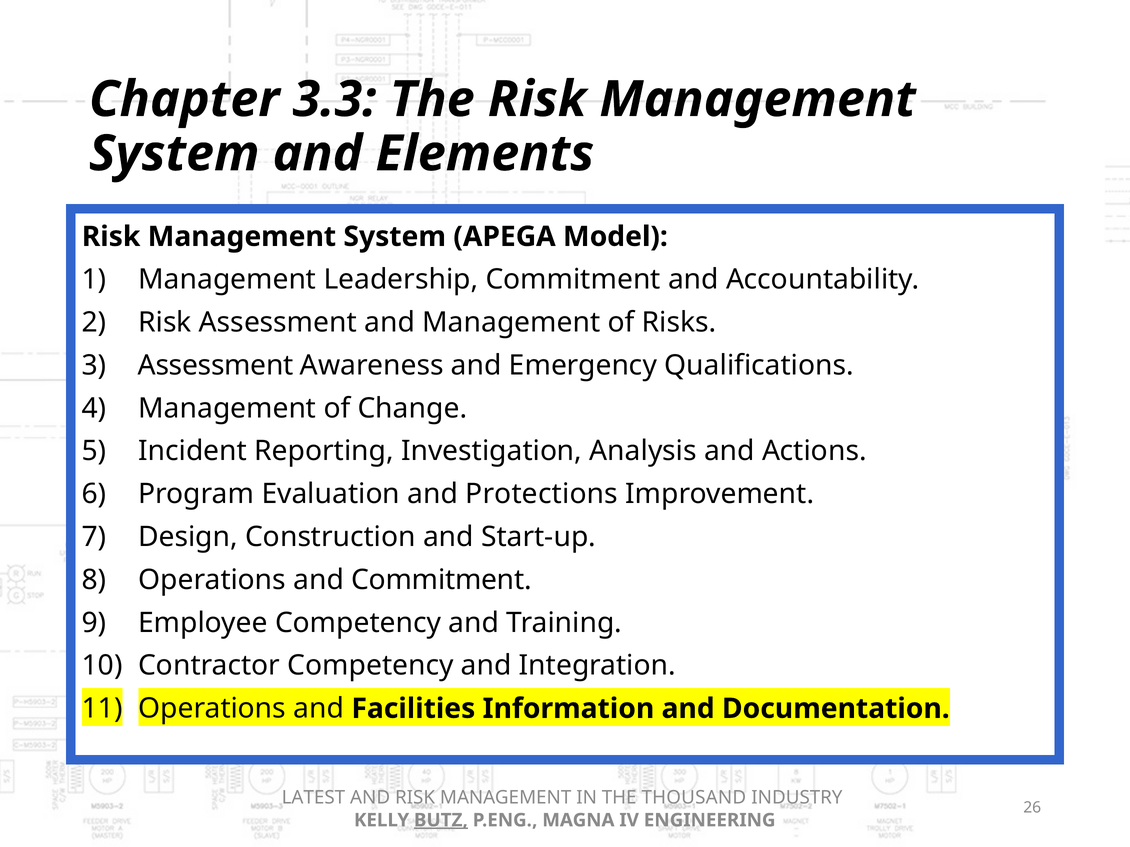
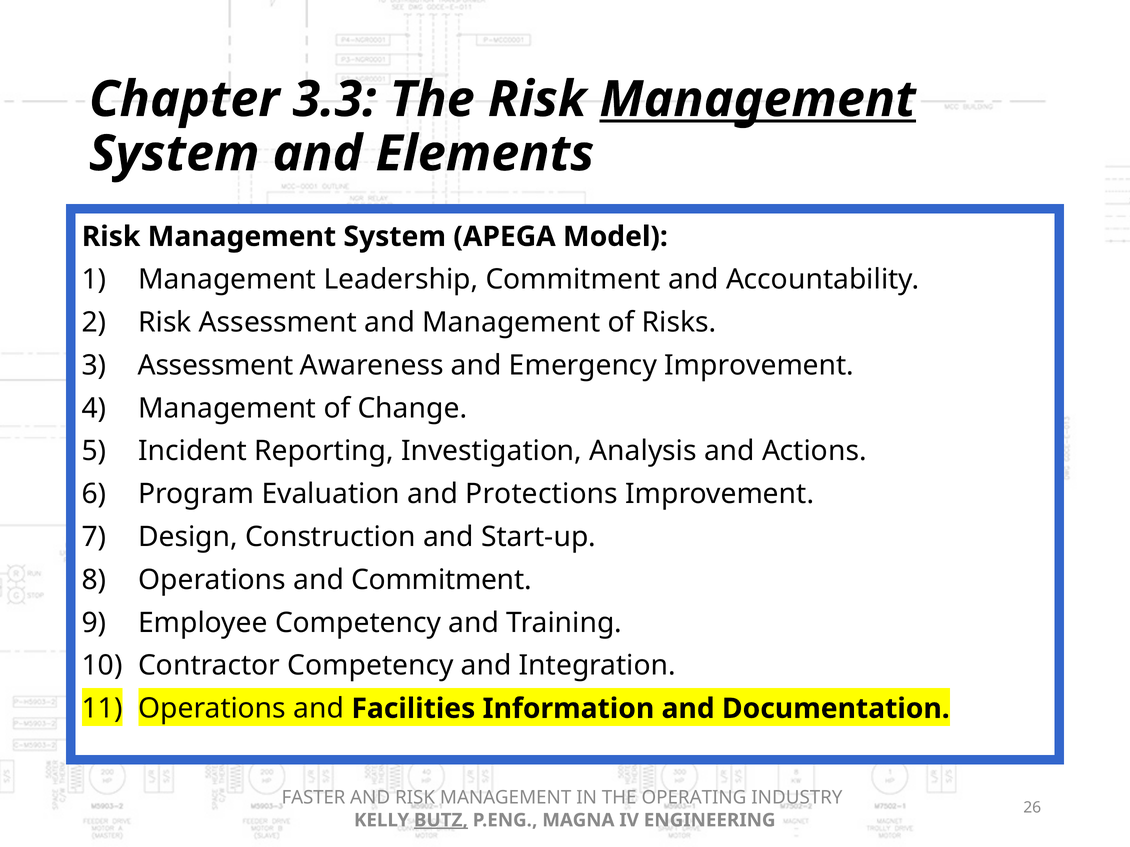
Management at (758, 100) underline: none -> present
Emergency Qualifications: Qualifications -> Improvement
LATEST: LATEST -> FASTER
THOUSAND: THOUSAND -> OPERATING
